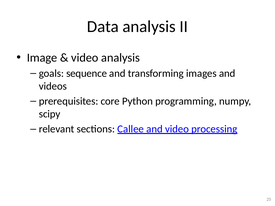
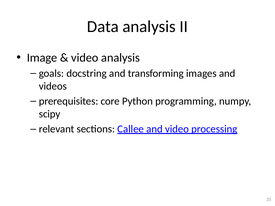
sequence: sequence -> docstring
